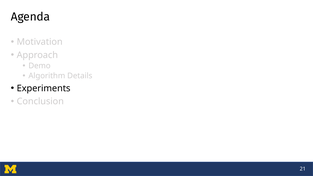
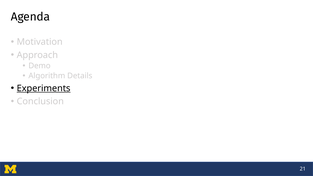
Experiments underline: none -> present
